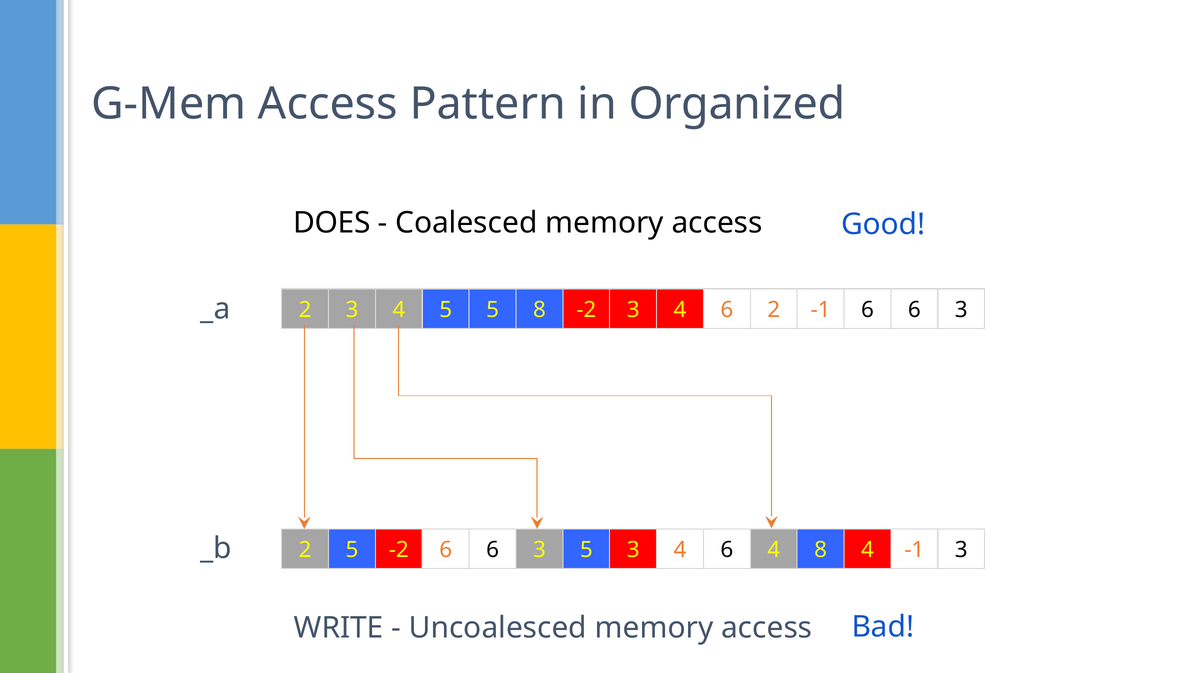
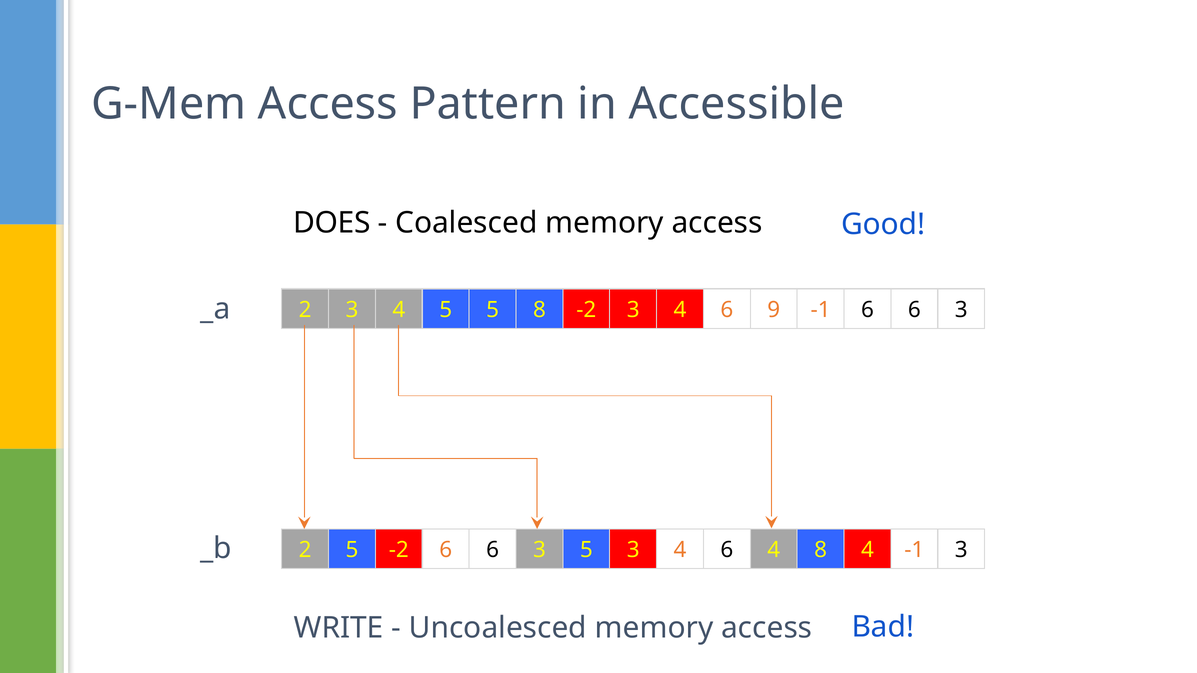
Organized: Organized -> Accessible
6 2: 2 -> 9
